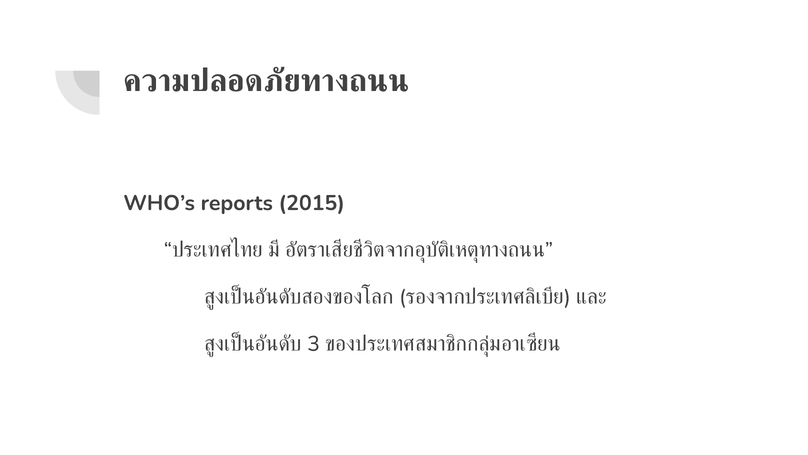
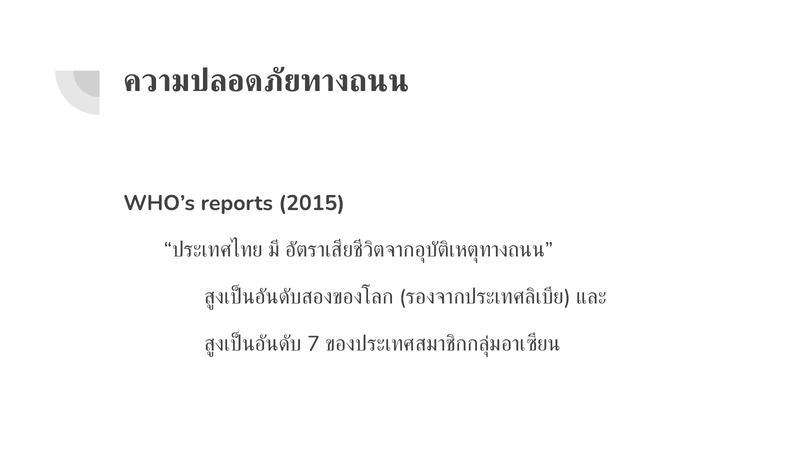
3: 3 -> 7
